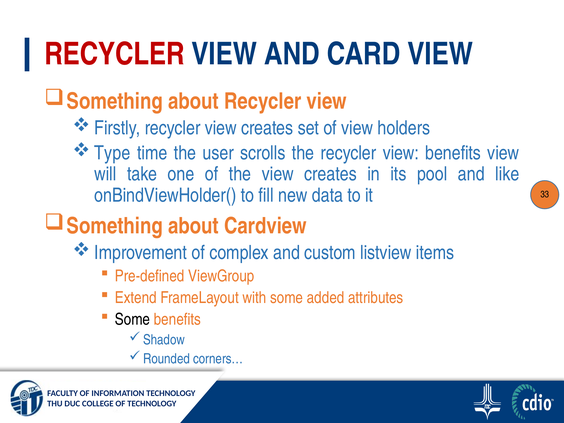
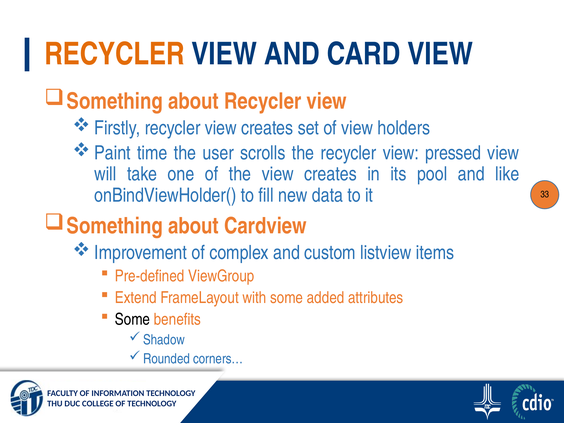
RECYCLER at (114, 54) colour: red -> orange
Type: Type -> Paint
view benefits: benefits -> pressed
